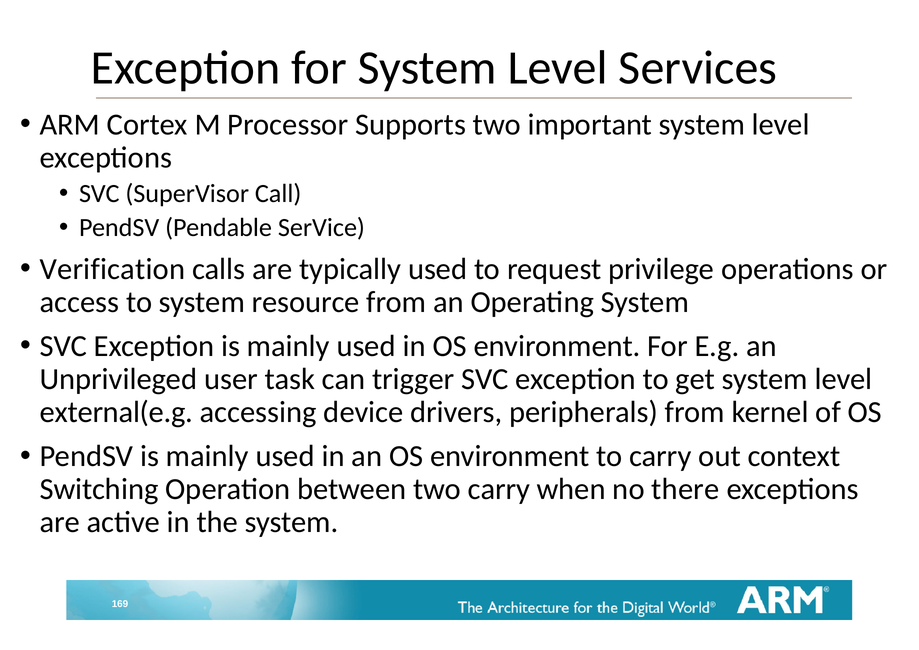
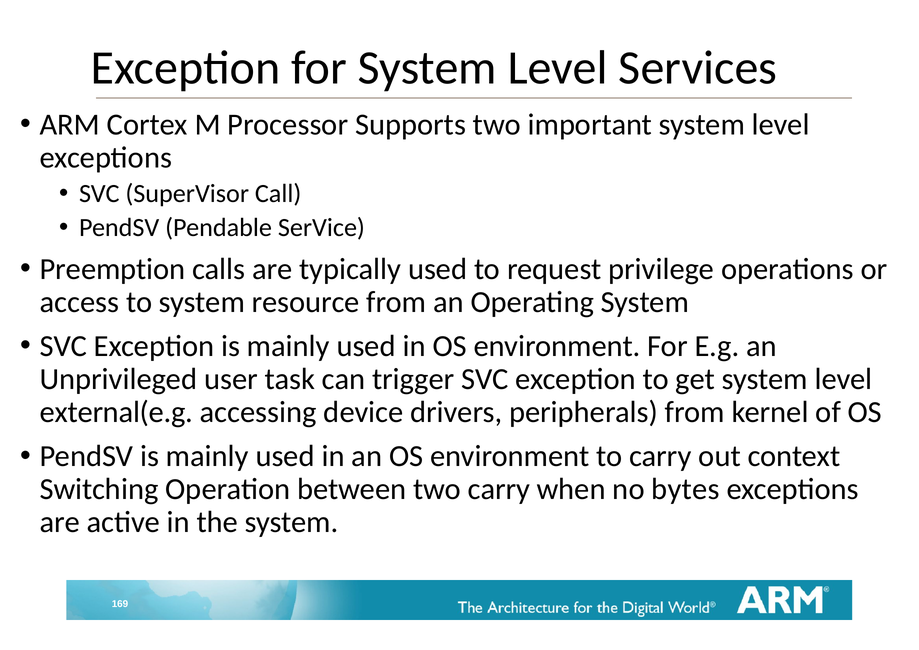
Verification: Verification -> Preemption
there: there -> bytes
